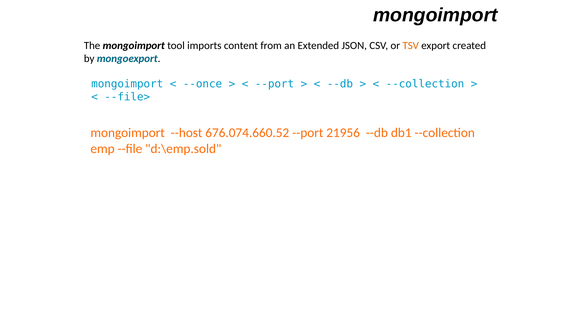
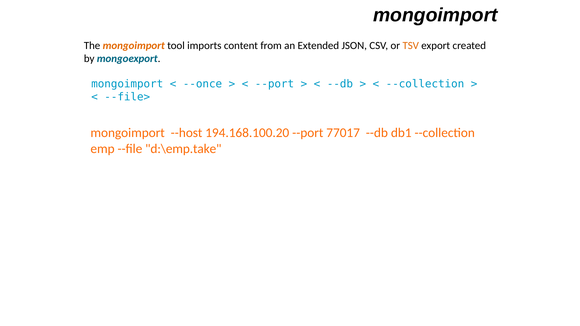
mongoimport at (134, 46) colour: black -> orange
676.074.660.52: 676.074.660.52 -> 194.168.100.20
21956: 21956 -> 77017
d:\emp.sold: d:\emp.sold -> d:\emp.take
